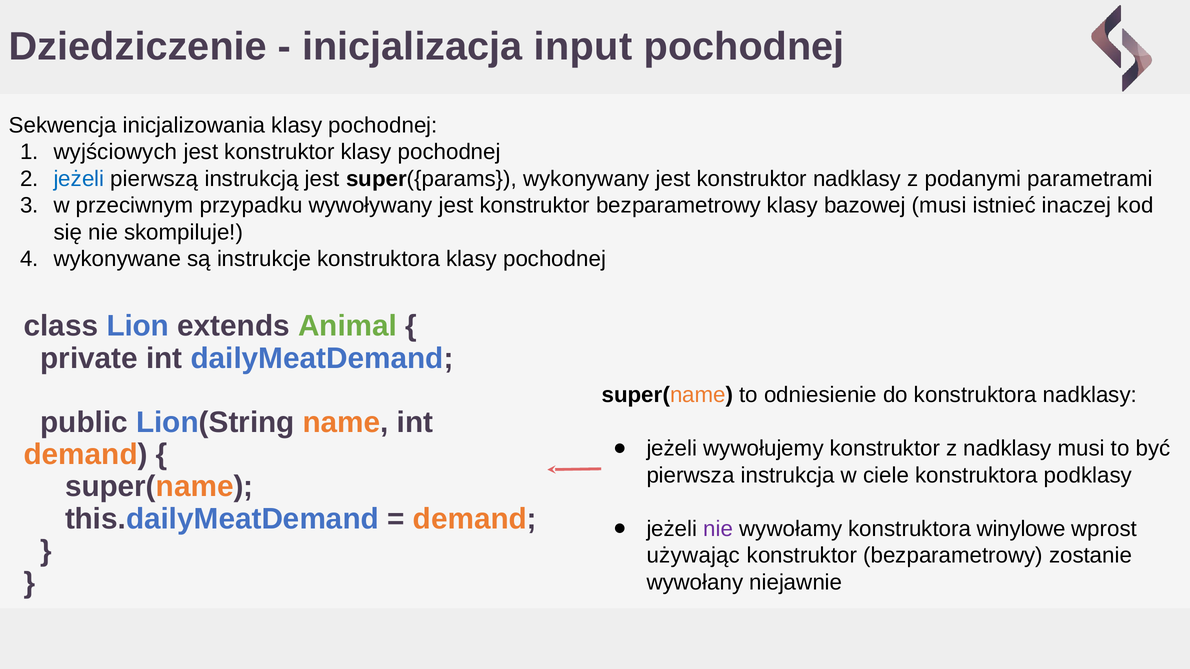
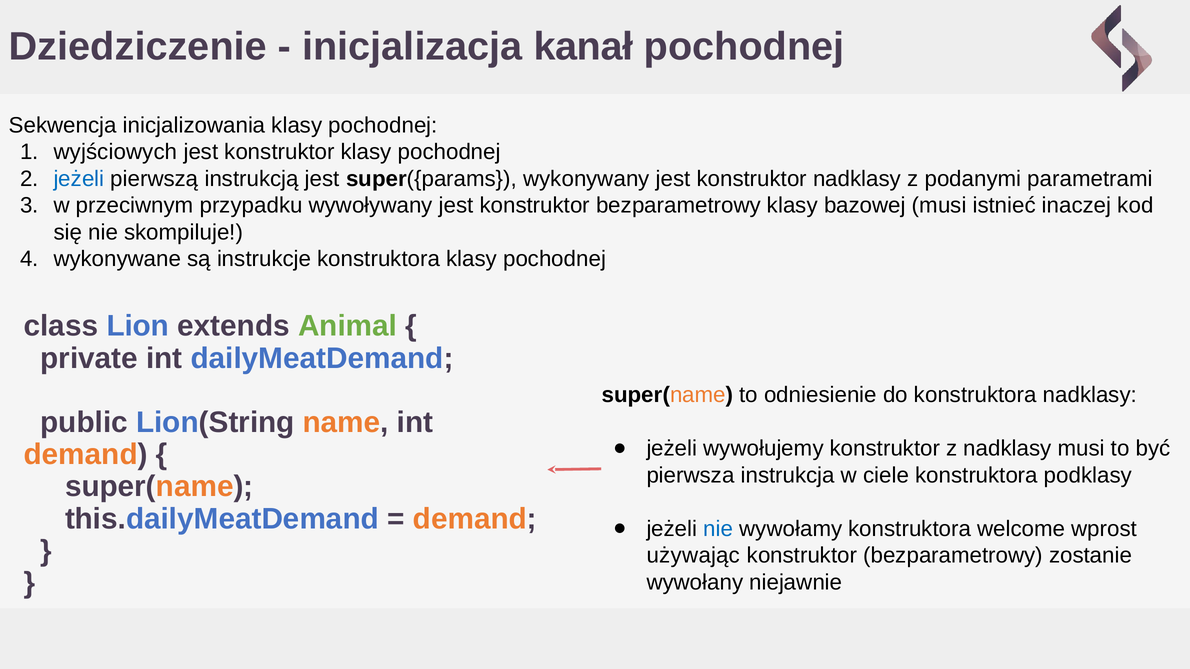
input: input -> kanał
nie at (718, 529) colour: purple -> blue
winylowe: winylowe -> welcome
